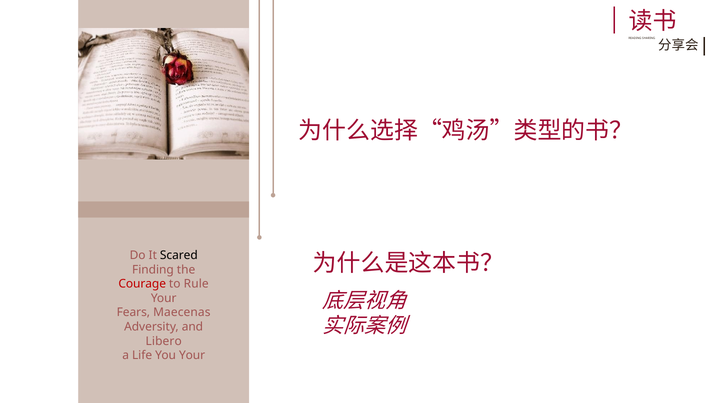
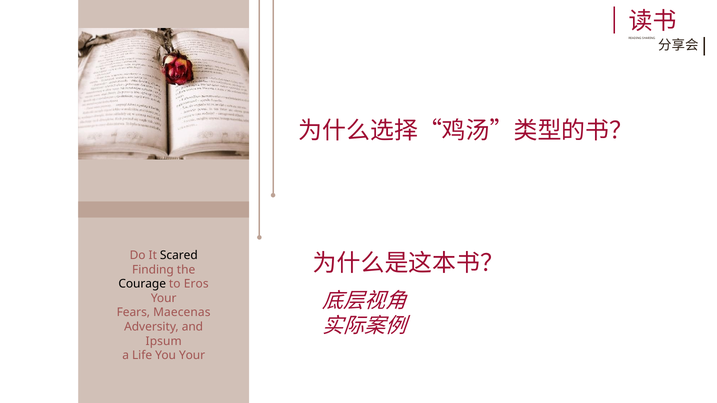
Courage colour: red -> black
Rule: Rule -> Eros
Libero: Libero -> Ipsum
